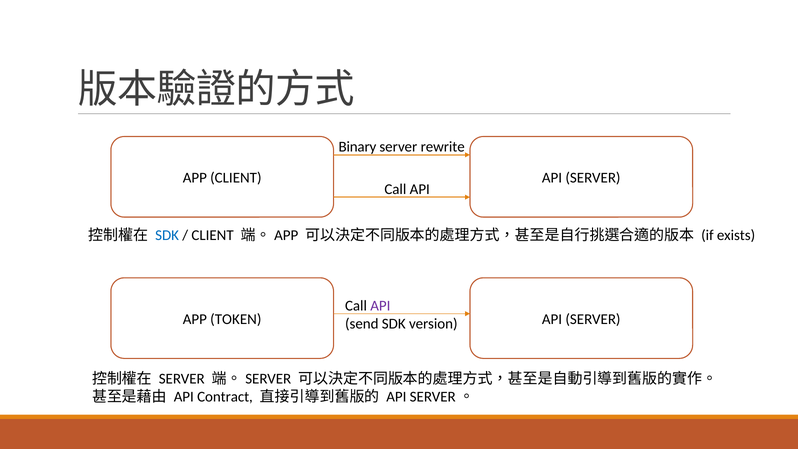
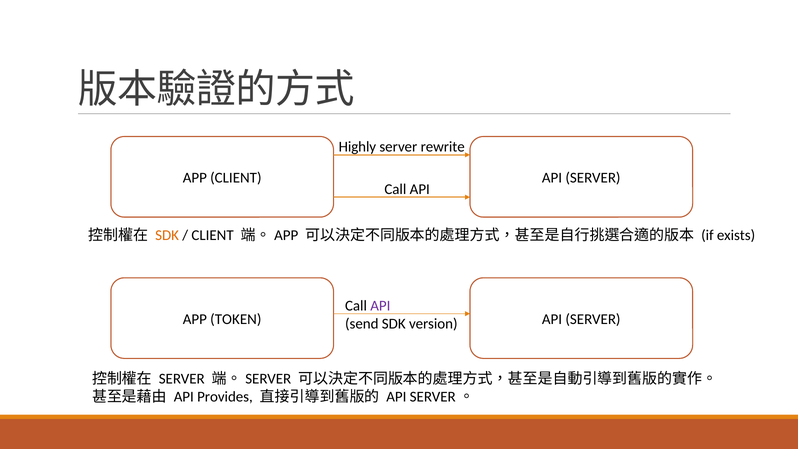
Binary: Binary -> Highly
SDK at (167, 235) colour: blue -> orange
Contract: Contract -> Provides
